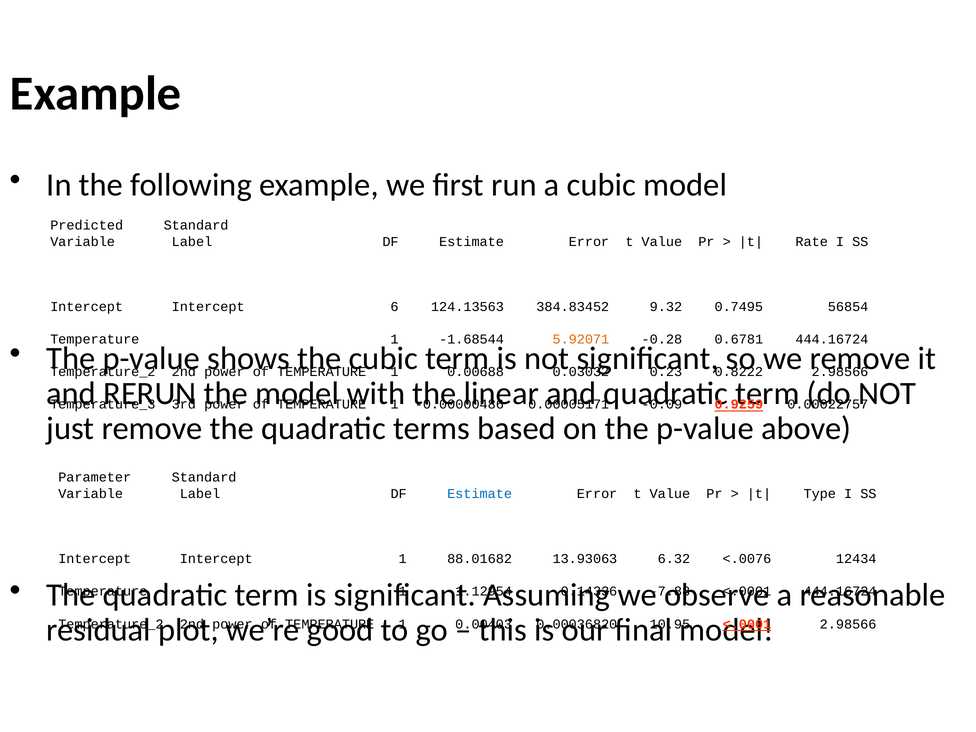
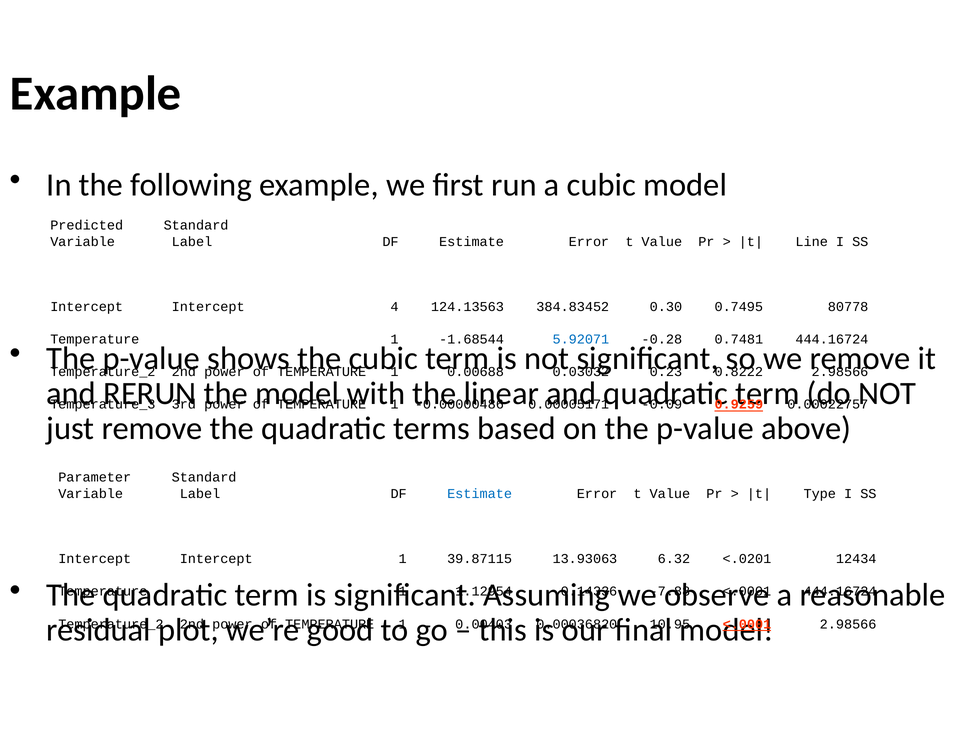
Rate: Rate -> Line
6: 6 -> 4
9.32: 9.32 -> 0.30
56854: 56854 -> 80778
5.92071 colour: orange -> blue
0.6781: 0.6781 -> 0.7481
88.01682: 88.01682 -> 39.87115
<.0076: <.0076 -> <.0201
